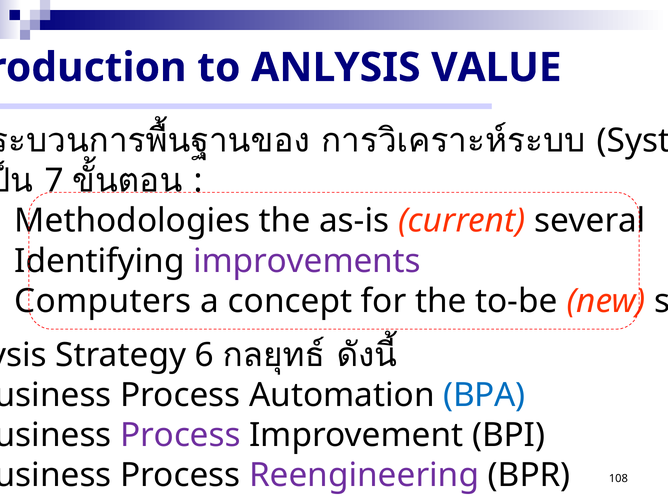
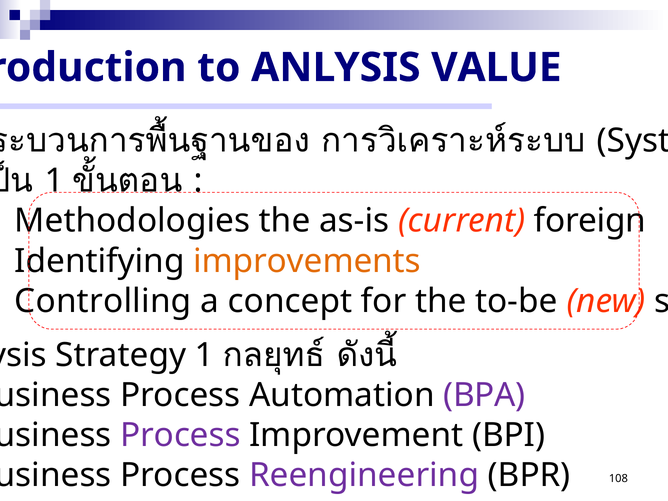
7 at (54, 181): 7 -> 1
several: several -> foreign
improvements colour: purple -> orange
Computers: Computers -> Controlling
Strategy 6: 6 -> 1
BPA colour: blue -> purple
